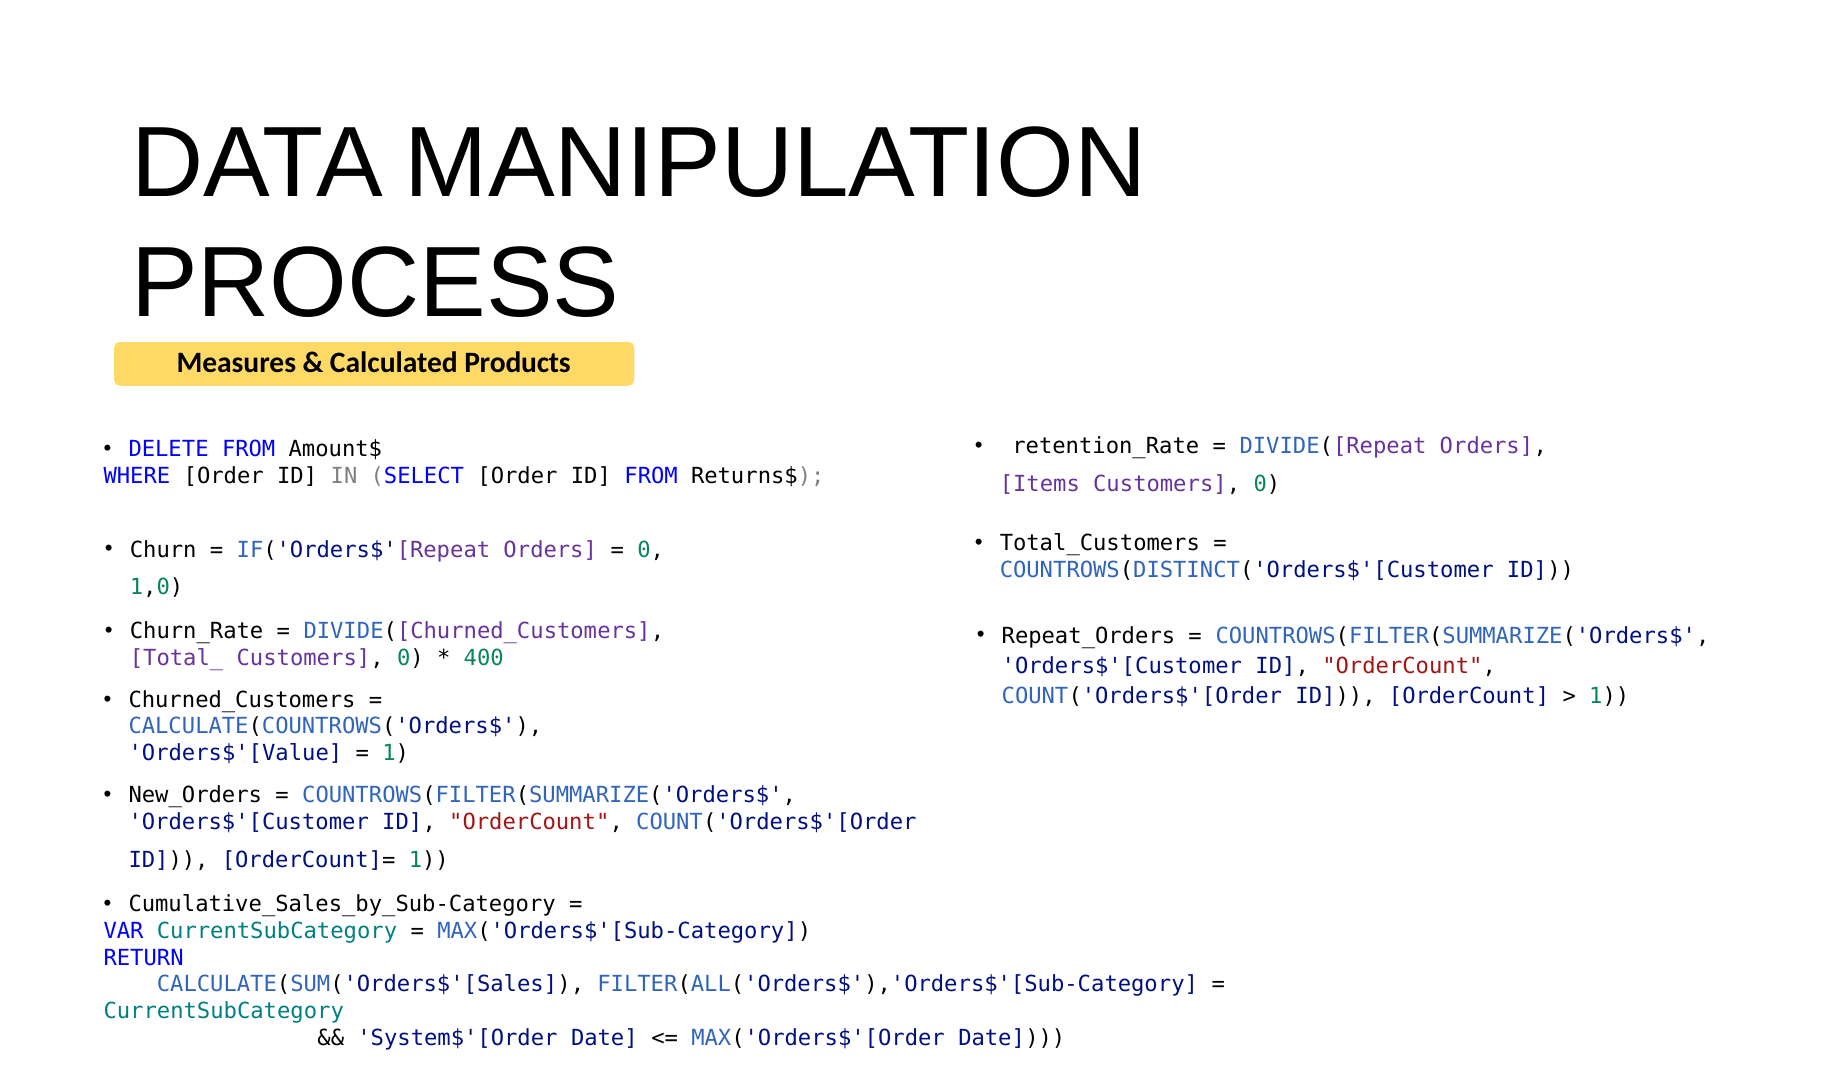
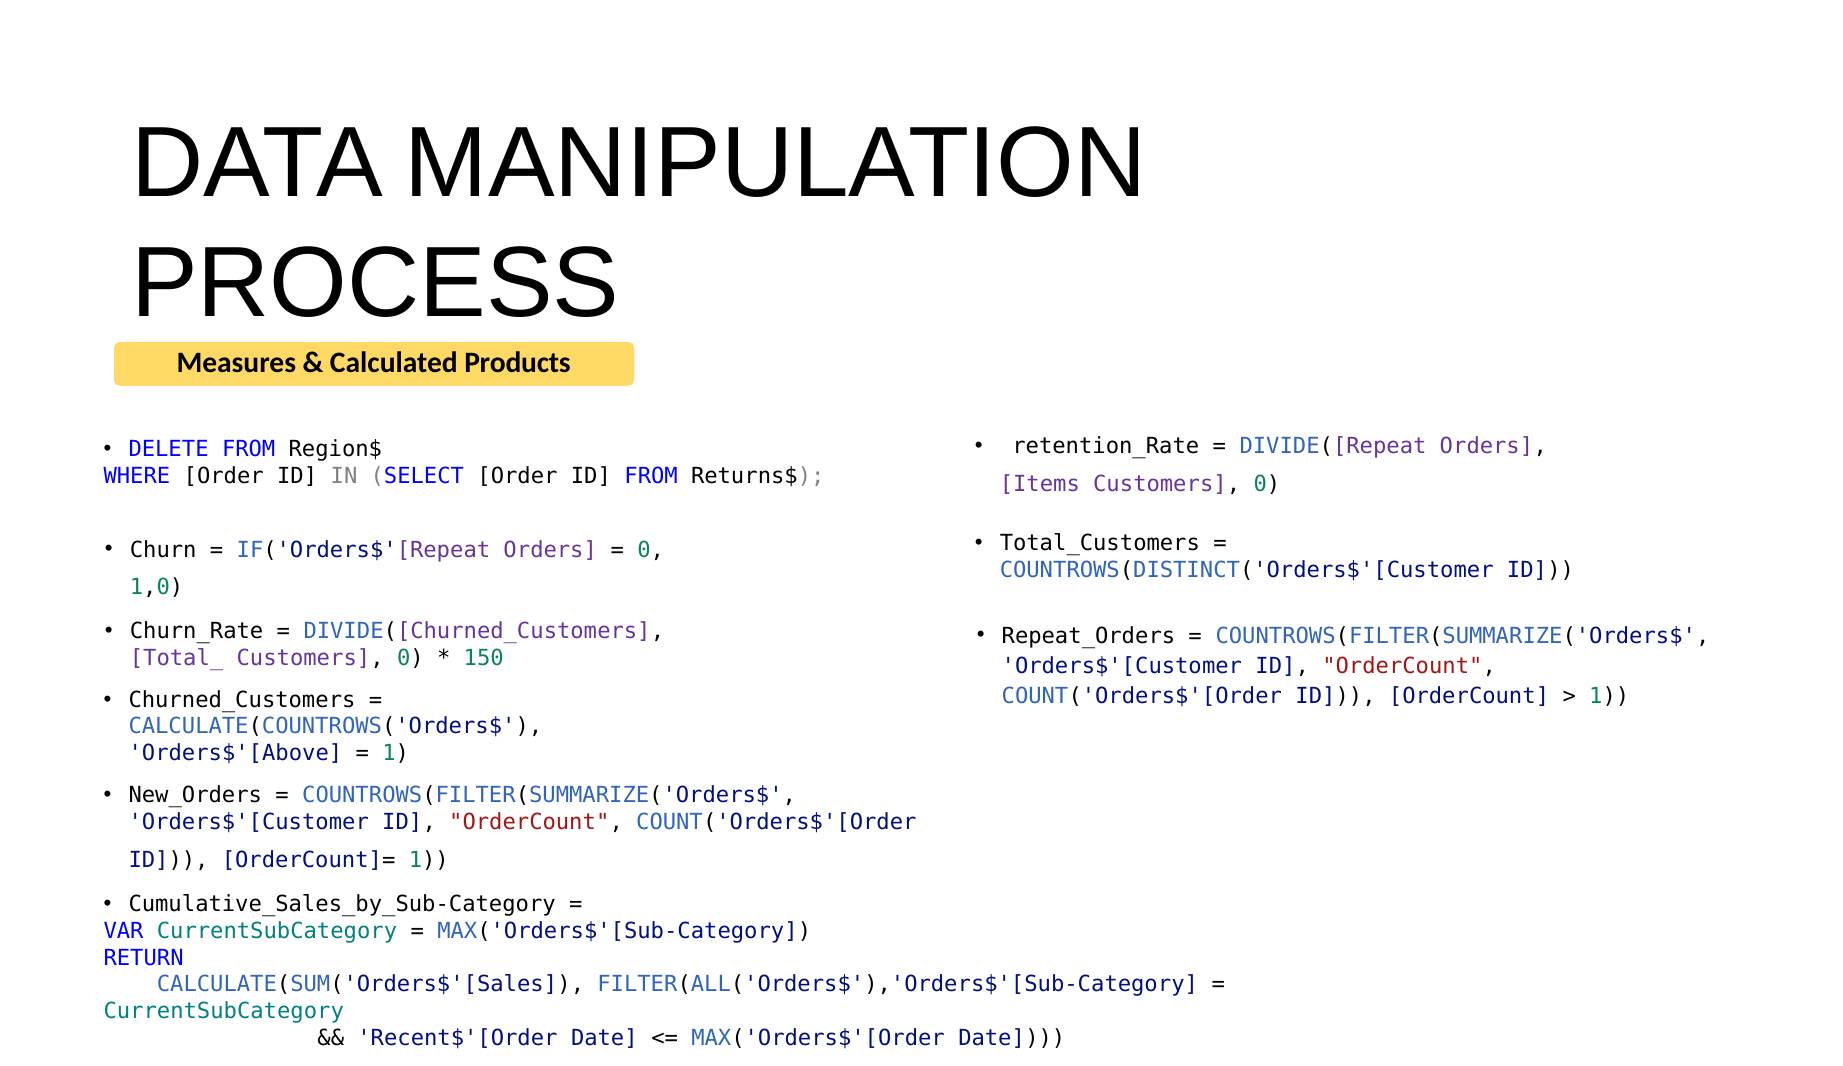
Amount$: Amount$ -> Region$
400: 400 -> 150
Orders$'[Value: Orders$'[Value -> Orders$'[Above
System$'[Order: System$'[Order -> Recent$'[Order
